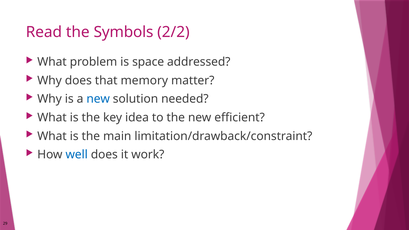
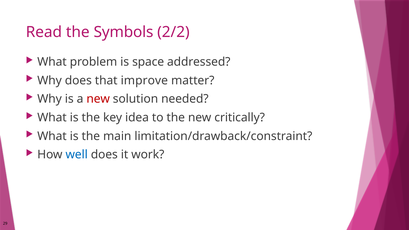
memory: memory -> improve
new at (98, 99) colour: blue -> red
efficient: efficient -> critically
